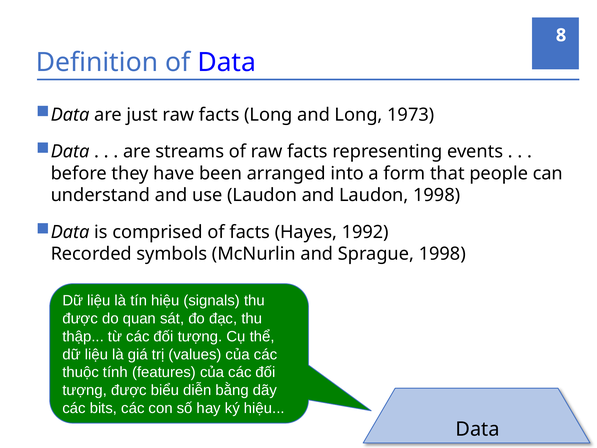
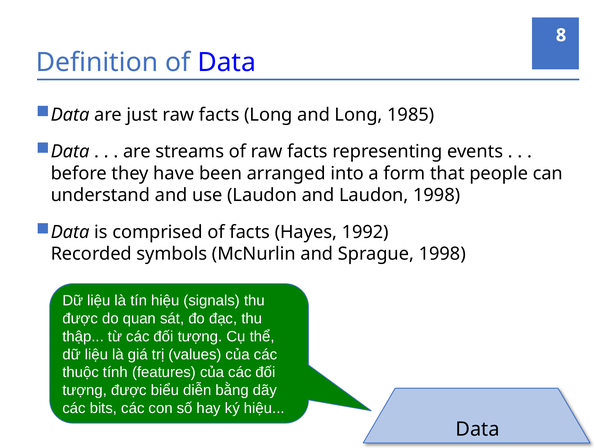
1973: 1973 -> 1985
